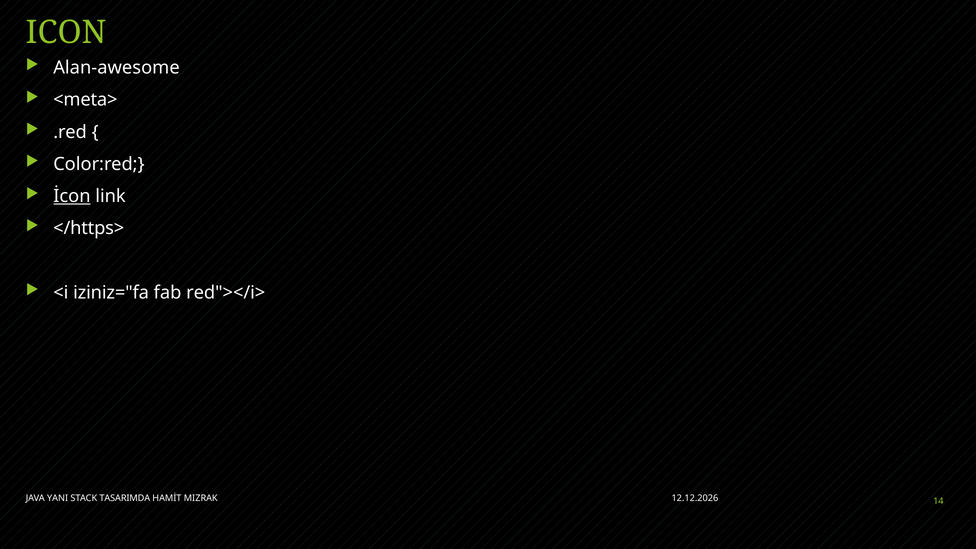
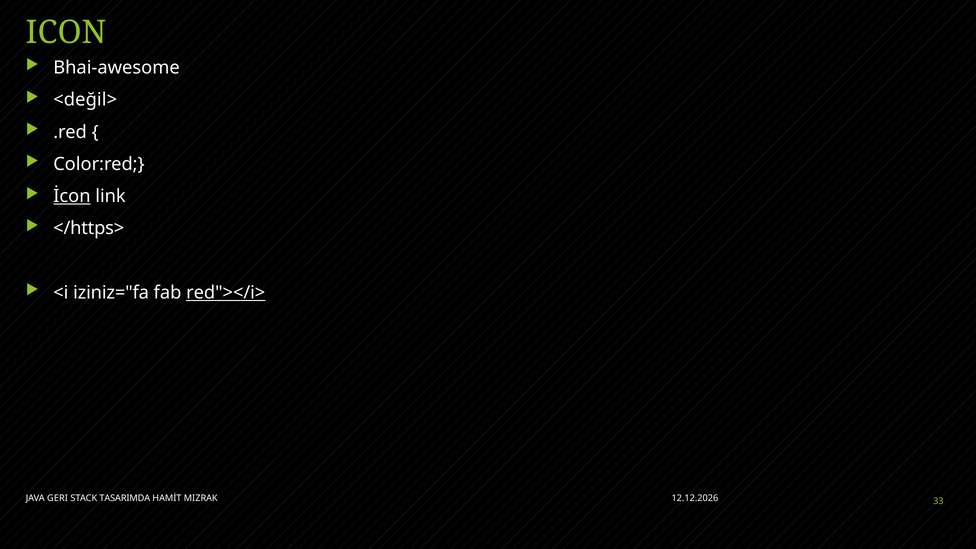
Alan-awesome: Alan-awesome -> Bhai-awesome
<meta>: <meta> -> <değil>
red"></i> underline: none -> present
YANI: YANI -> GERI
14: 14 -> 33
